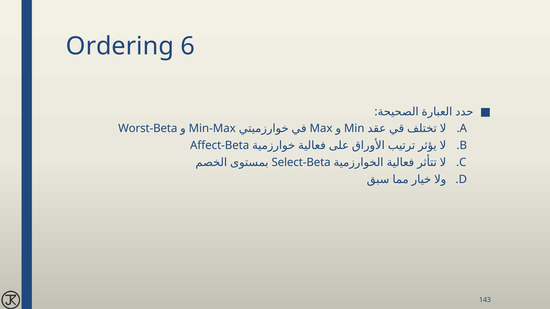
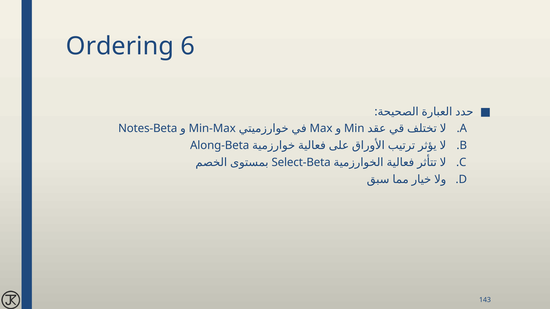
Worst-Beta: Worst-Beta -> Notes-Beta
Affect-Beta: Affect-Beta -> Along-Beta
